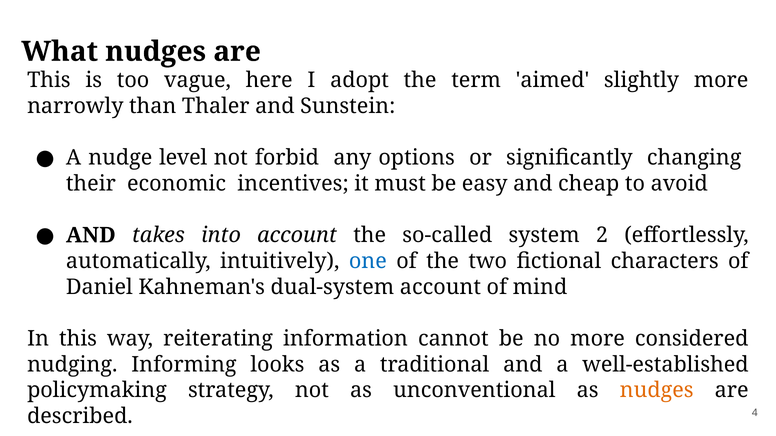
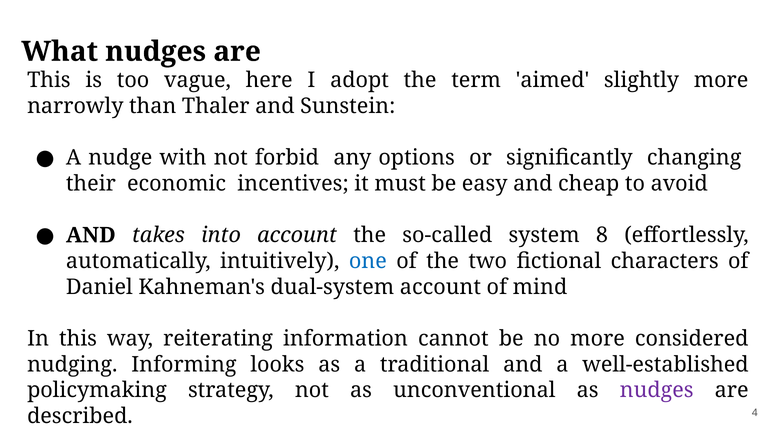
level: level -> with
2: 2 -> 8
nudges at (657, 391) colour: orange -> purple
